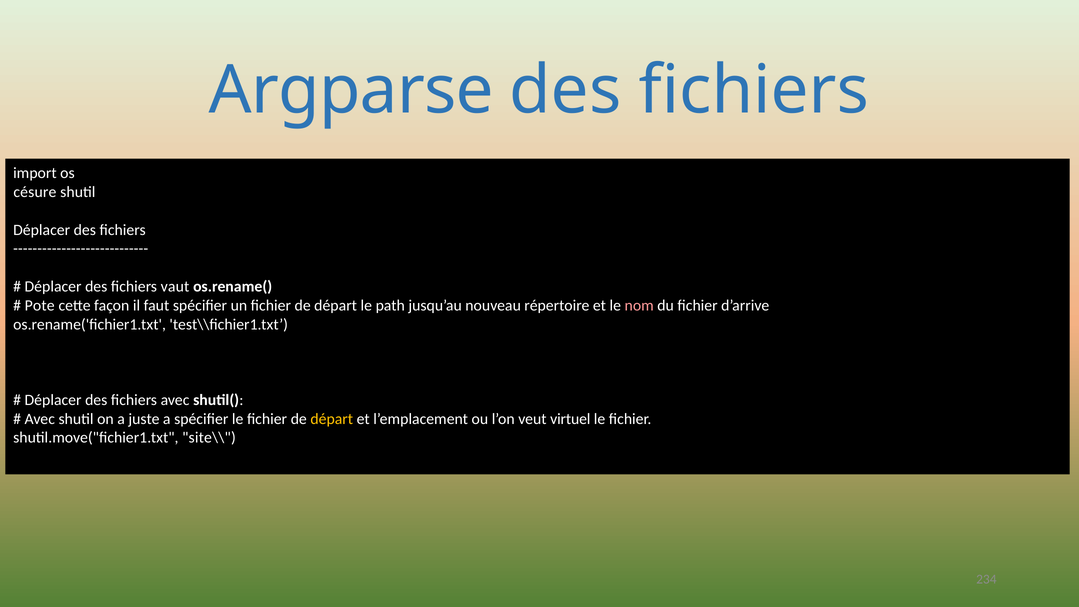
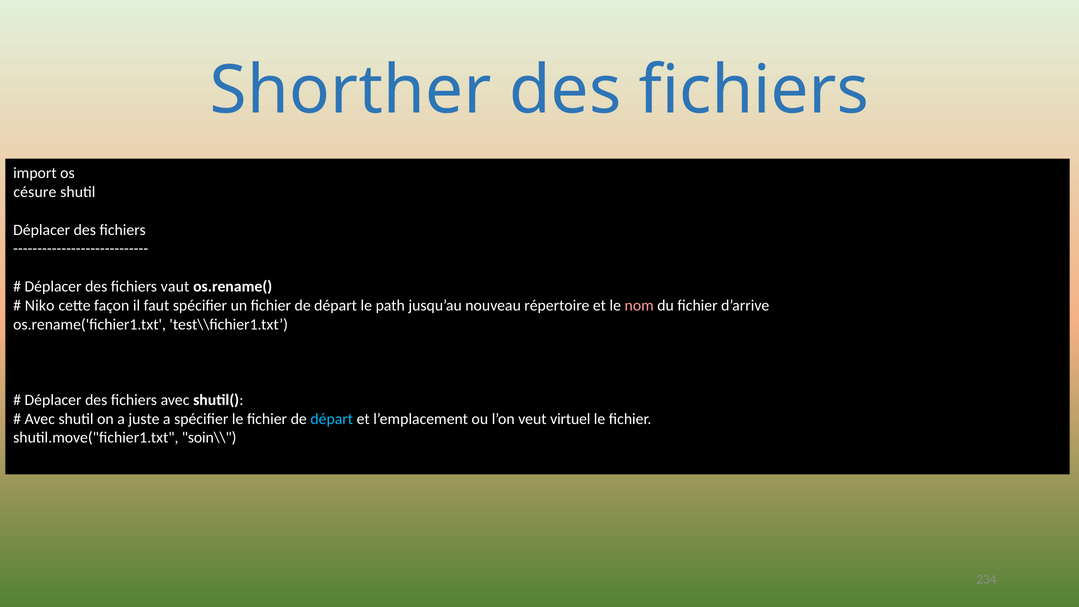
Argparse: Argparse -> Shorther
Pote: Pote -> Niko
départ at (332, 419) colour: yellow -> light blue
site\\: site\\ -> soin\\
